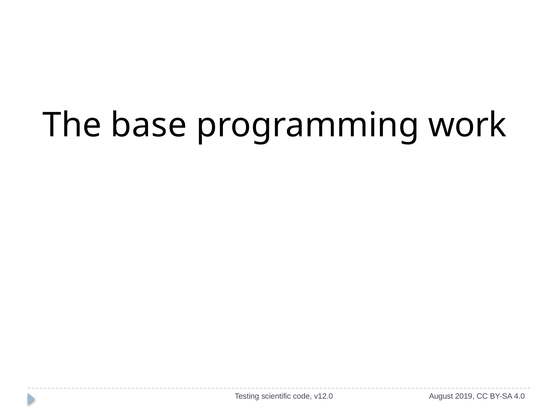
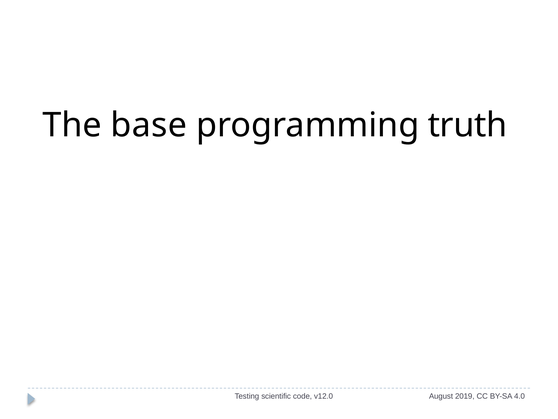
work: work -> truth
